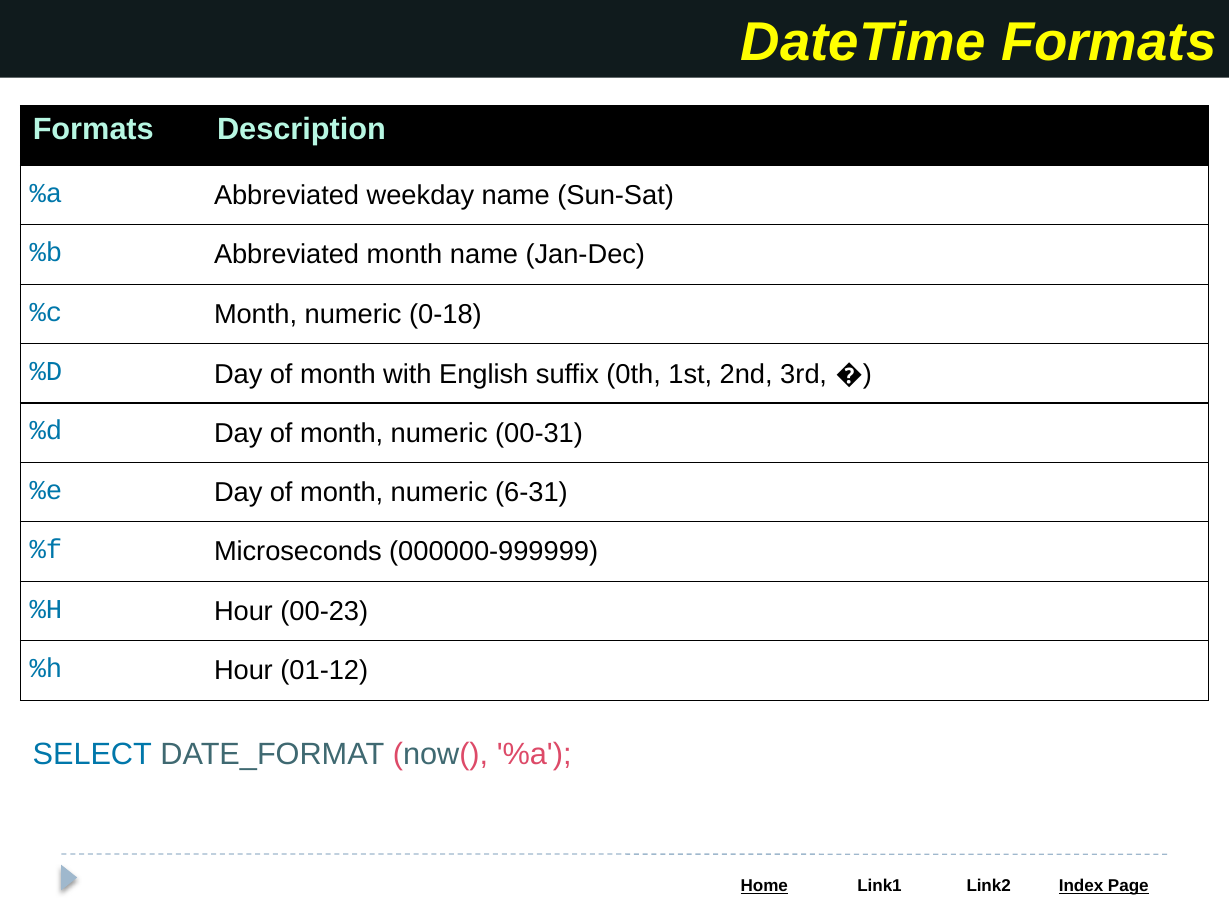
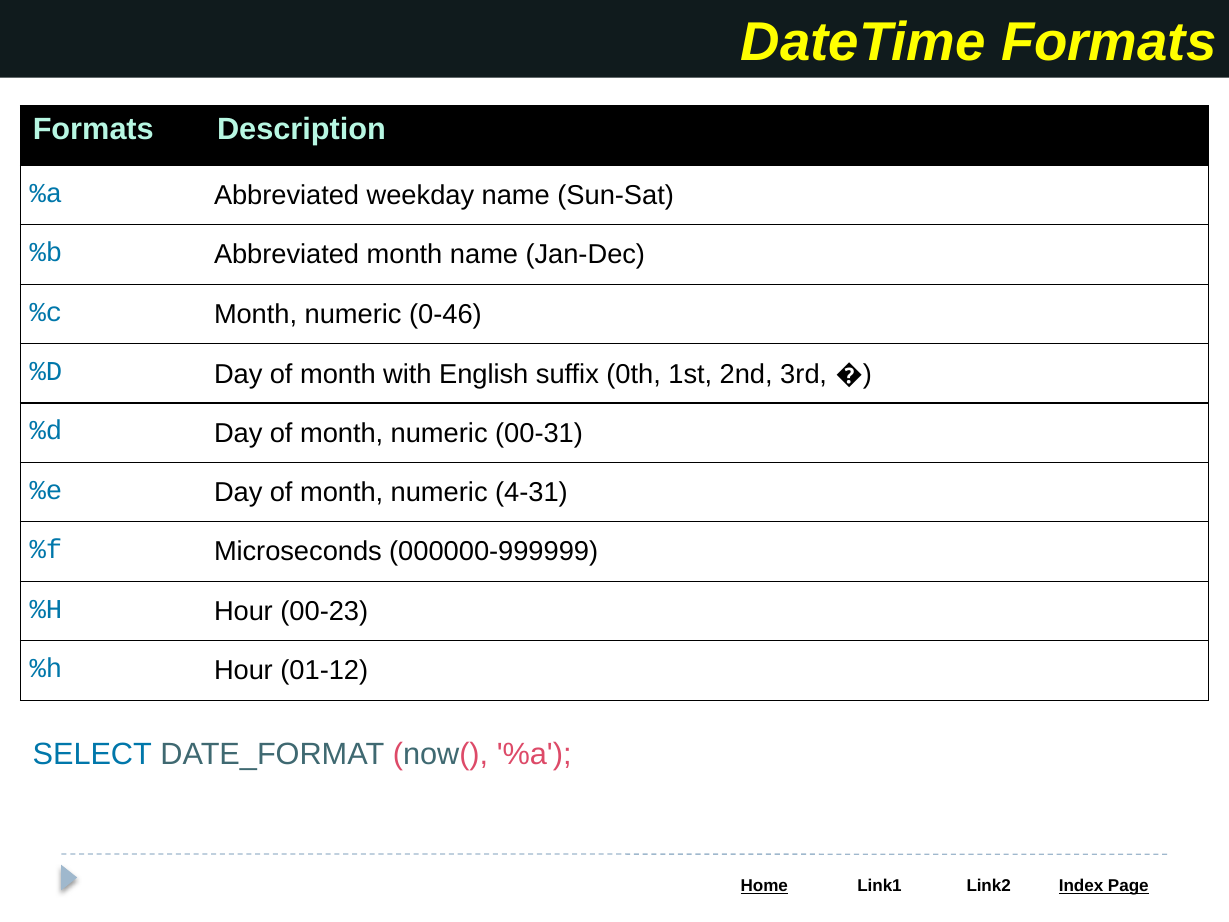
0-18: 0-18 -> 0-46
6-31: 6-31 -> 4-31
